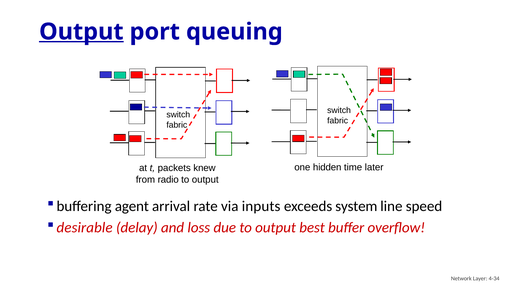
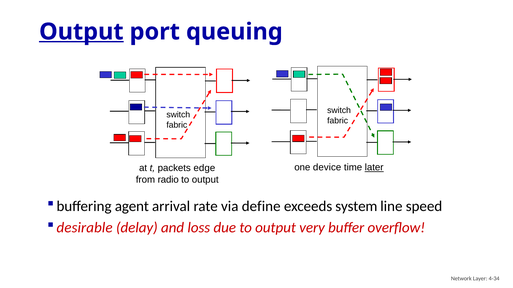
hidden: hidden -> device
later underline: none -> present
knew: knew -> edge
inputs: inputs -> define
best: best -> very
